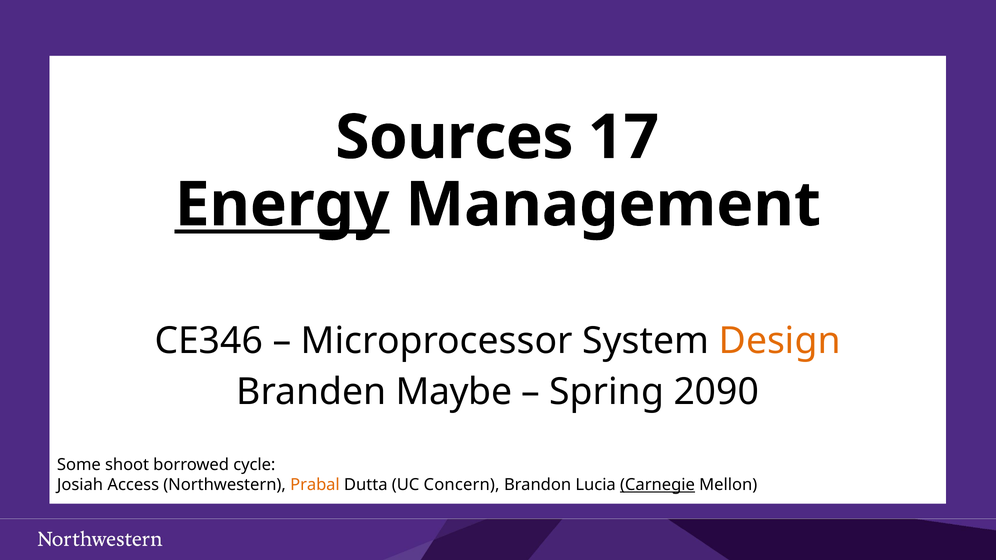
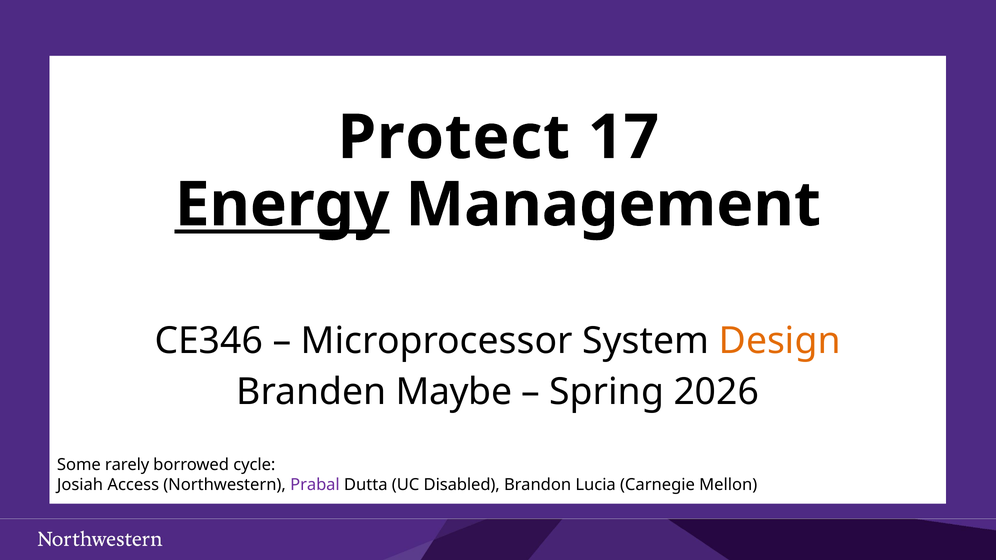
Sources: Sources -> Protect
2090: 2090 -> 2026
shoot: shoot -> rarely
Prabal colour: orange -> purple
Concern: Concern -> Disabled
Carnegie underline: present -> none
